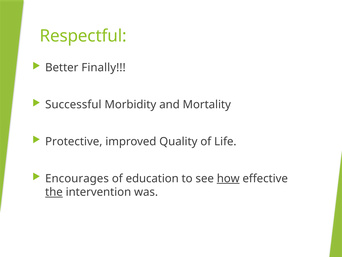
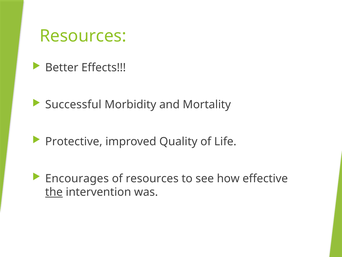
Respectful at (83, 36): Respectful -> Resources
Finally: Finally -> Effects
of education: education -> resources
how underline: present -> none
